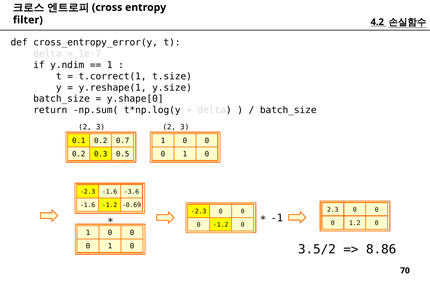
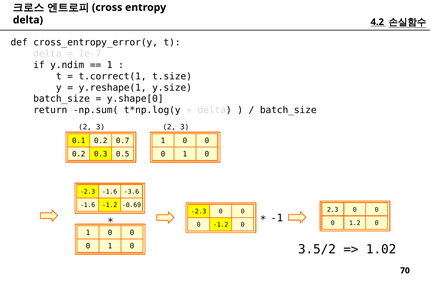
filter at (28, 20): filter -> delta
8.86: 8.86 -> 1.02
